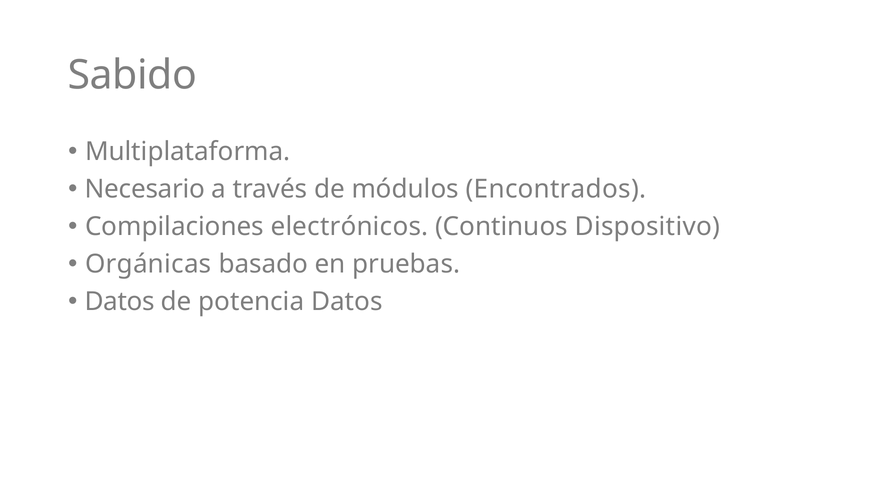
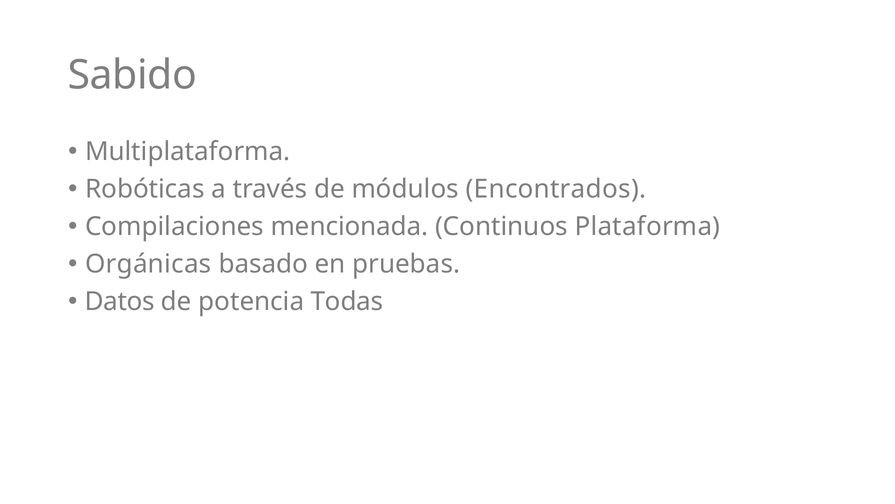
Necesario: Necesario -> Robóticas
electrónicos: electrónicos -> mencionada
Dispositivo: Dispositivo -> Plataforma
potencia Datos: Datos -> Todas
